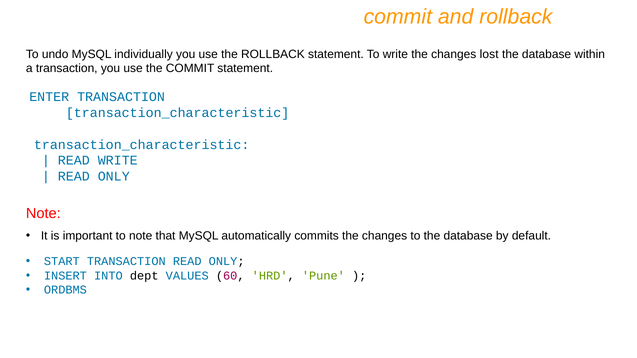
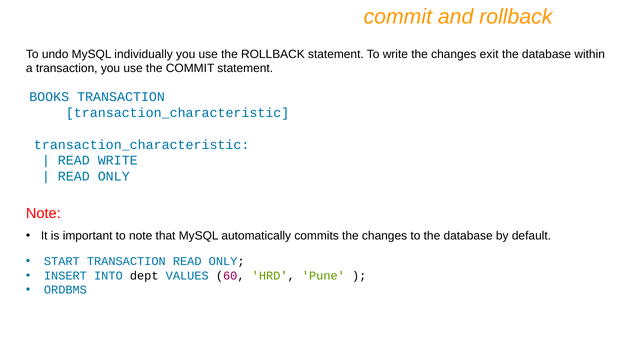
lost: lost -> exit
ENTER: ENTER -> BOOKS
